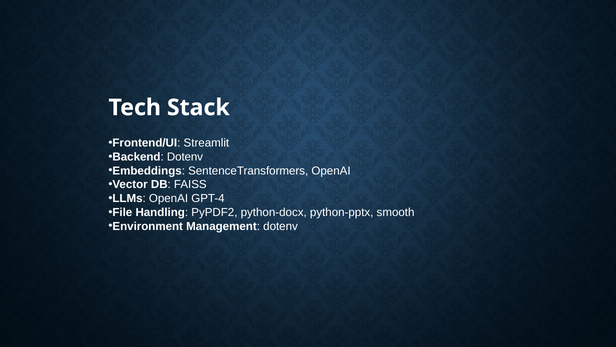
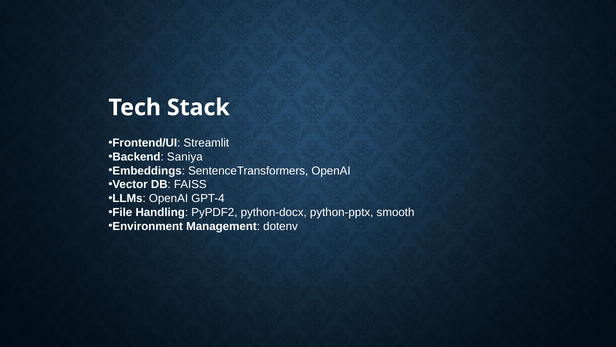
Backend Dotenv: Dotenv -> Saniya
